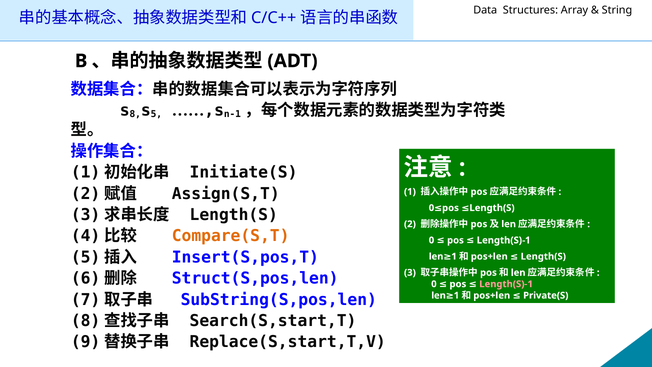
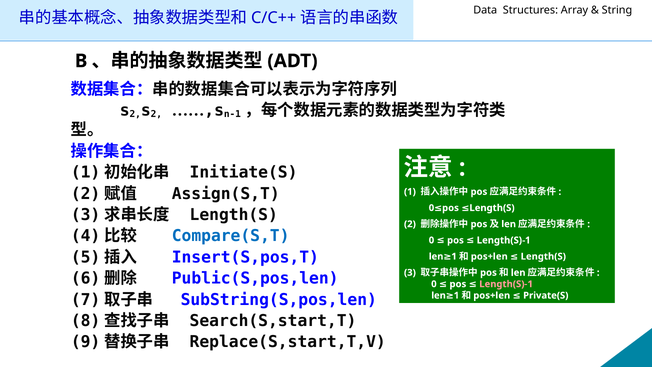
8 at (135, 114): 8 -> 2
5 at (156, 114): 5 -> 2
Compare(S,T colour: orange -> blue
Struct(S,pos,len: Struct(S,pos,len -> Public(S,pos,len
